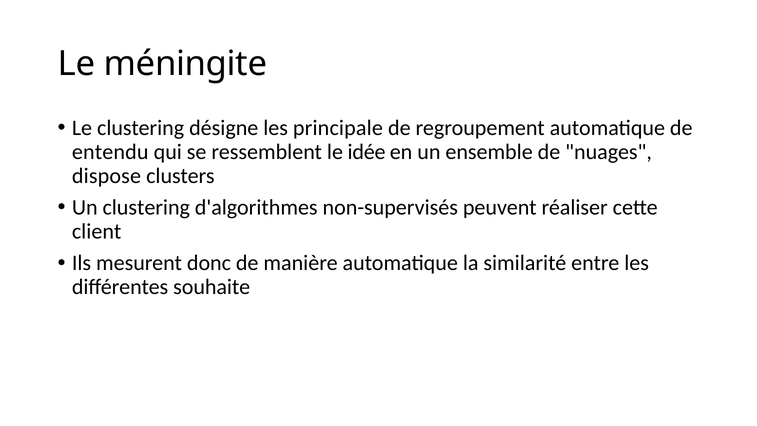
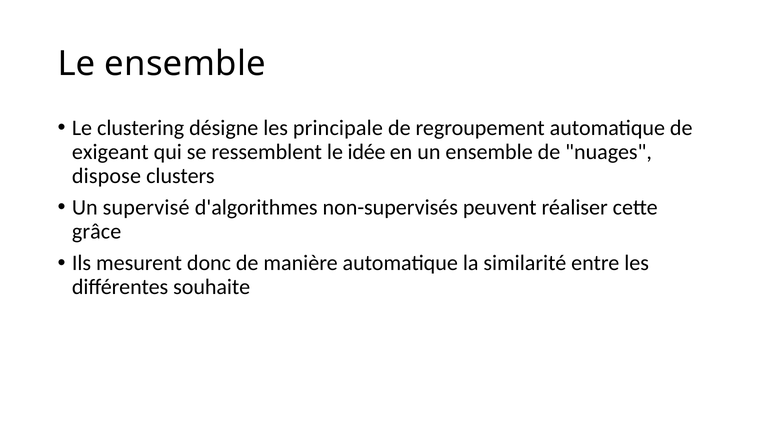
Le méningite: méningite -> ensemble
entendu: entendu -> exigeant
Un clustering: clustering -> supervisé
client: client -> grâce
